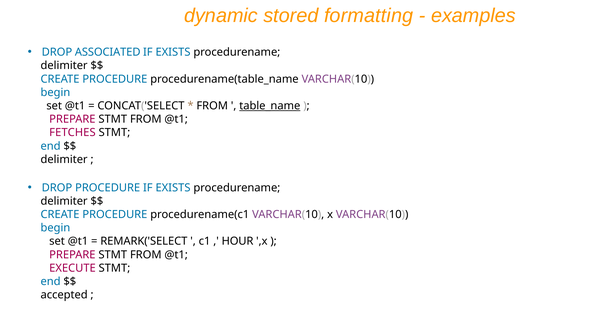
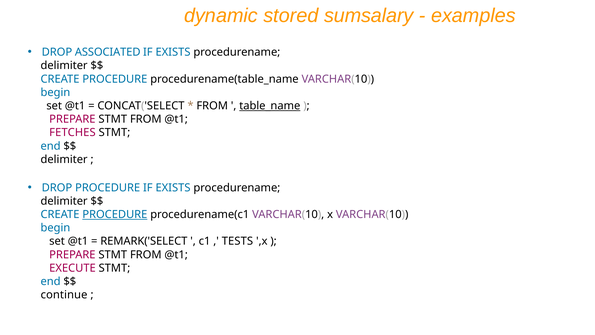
formatting: formatting -> sumsalary
PROCEDURE at (115, 214) underline: none -> present
HOUR: HOUR -> TESTS
accepted: accepted -> continue
